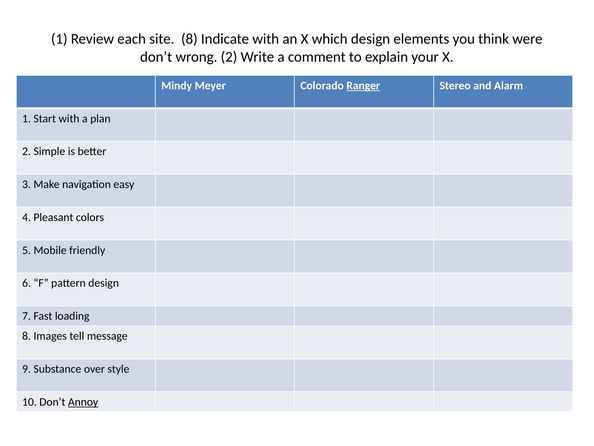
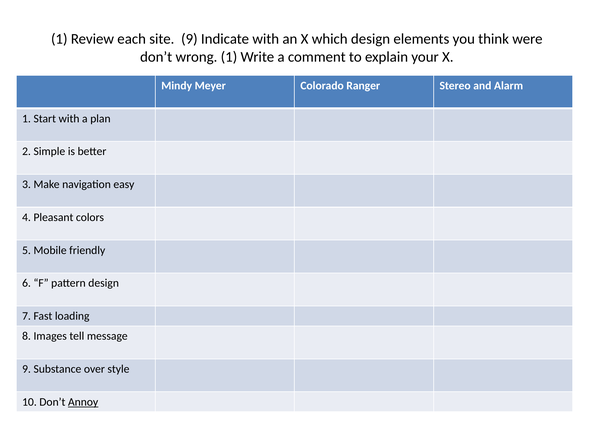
site 8: 8 -> 9
wrong 2: 2 -> 1
Ranger underline: present -> none
